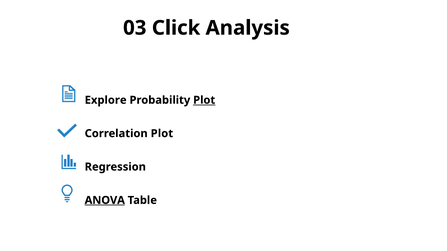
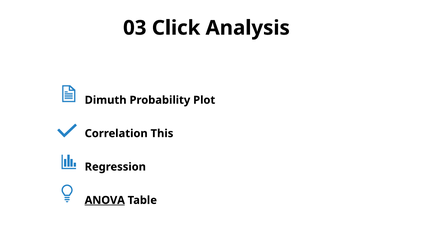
Explore: Explore -> Dimuth
Plot at (204, 100) underline: present -> none
Correlation Plot: Plot -> This
